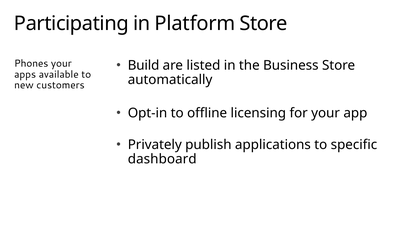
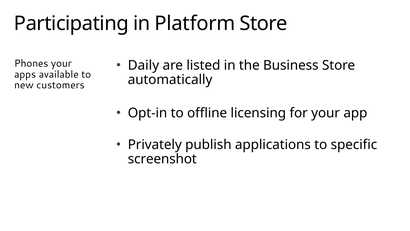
Build: Build -> Daily
dashboard: dashboard -> screenshot
